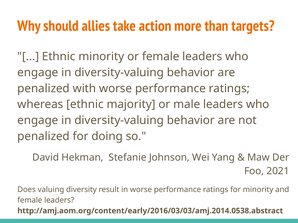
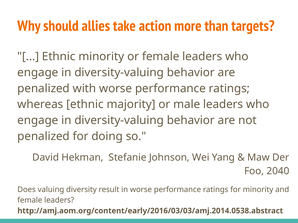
2021: 2021 -> 2040
